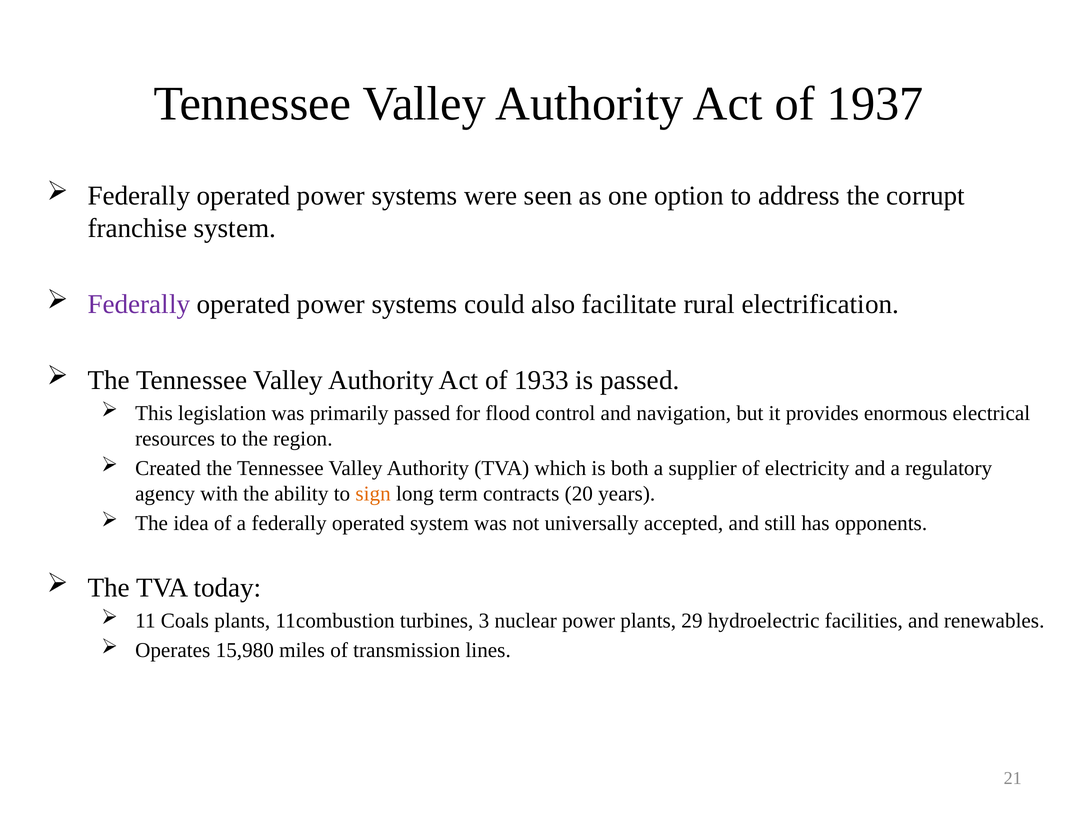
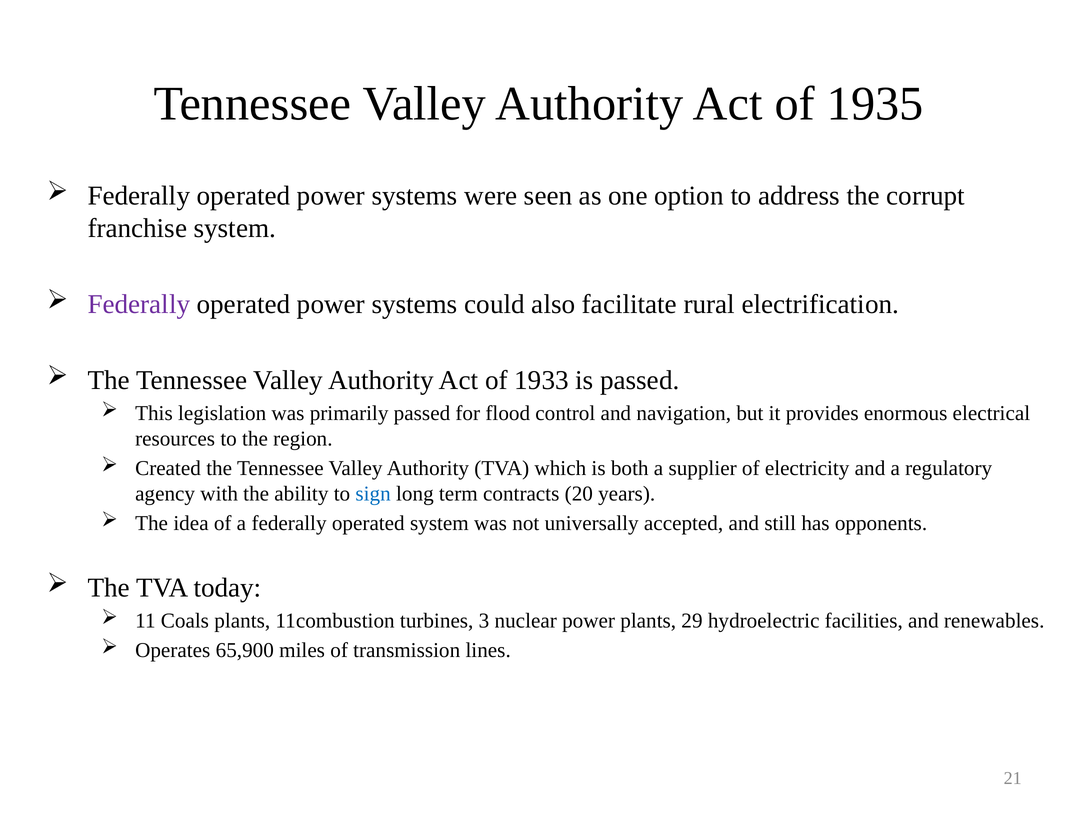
1937: 1937 -> 1935
sign colour: orange -> blue
15,980: 15,980 -> 65,900
